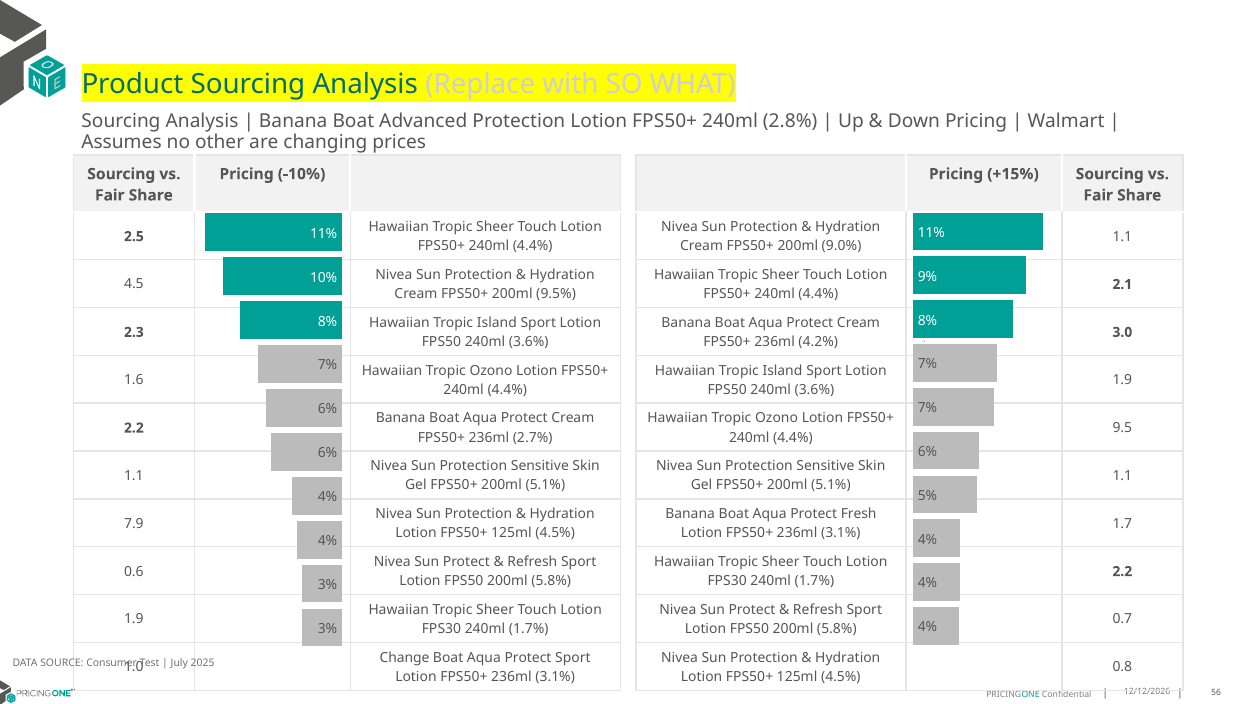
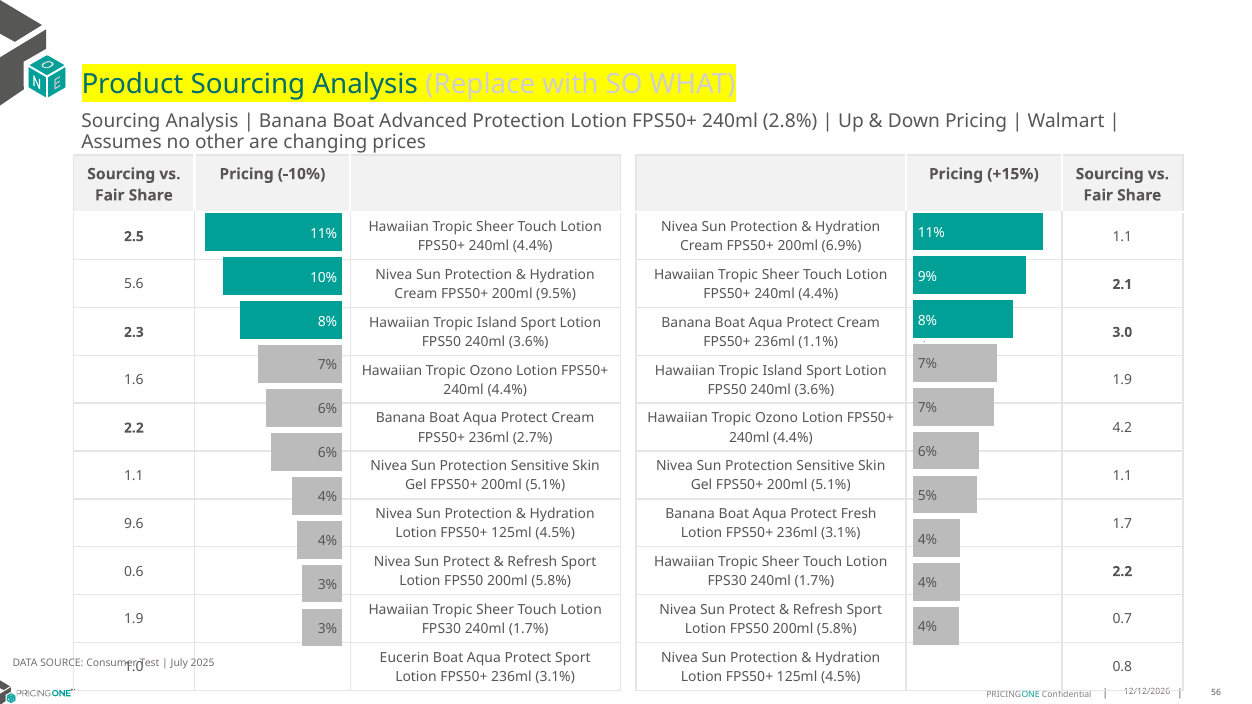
9.0%: 9.0% -> 6.9%
4.5: 4.5 -> 5.6
4.2%: 4.2% -> 1.1%
9.5: 9.5 -> 4.2
7.9: 7.9 -> 9.6
Change: Change -> Eucerin
